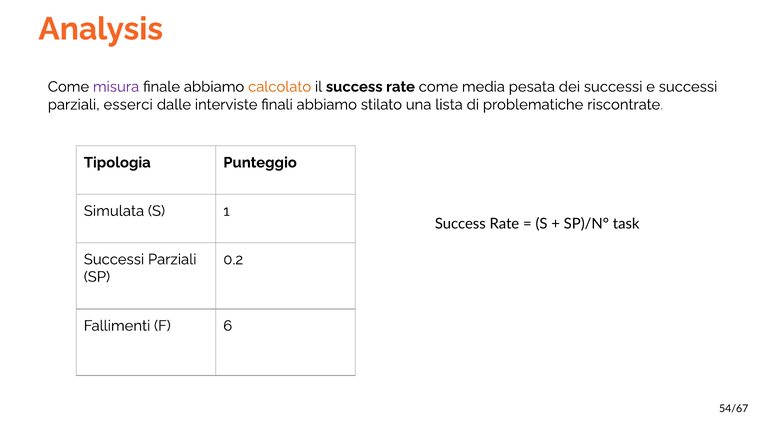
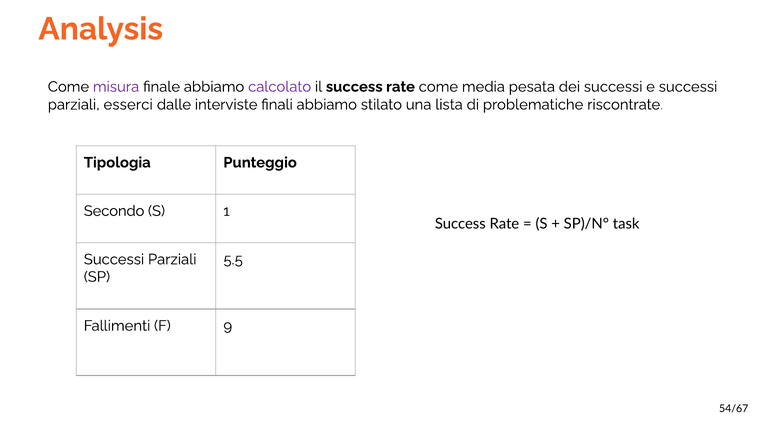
calcolato colour: orange -> purple
Simulata: Simulata -> Secondo
0.2: 0.2 -> 5.5
6: 6 -> 9
